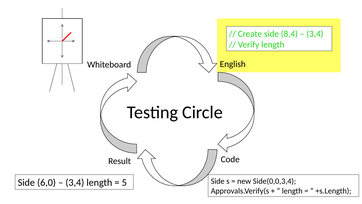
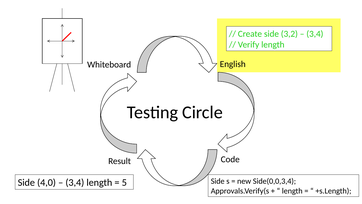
8,4: 8,4 -> 3,2
6,0: 6,0 -> 4,0
